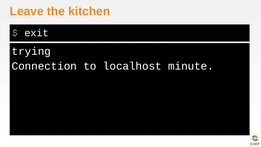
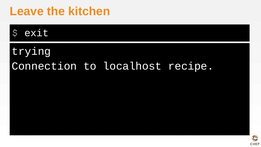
minute: minute -> recipe
